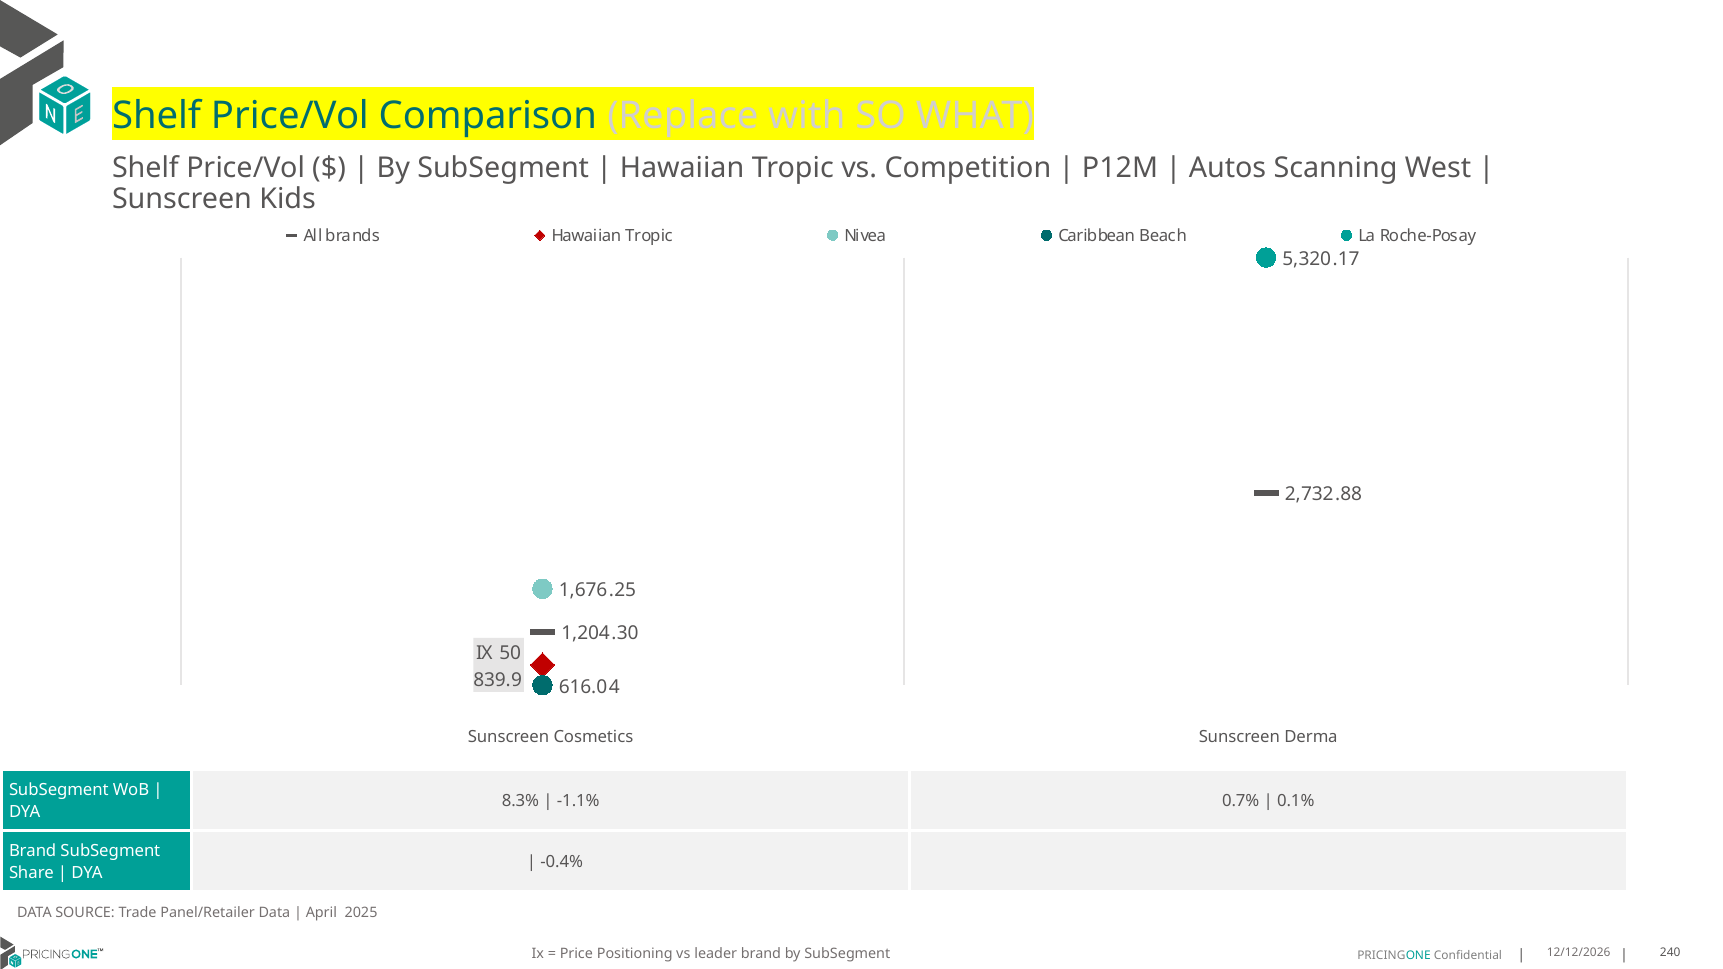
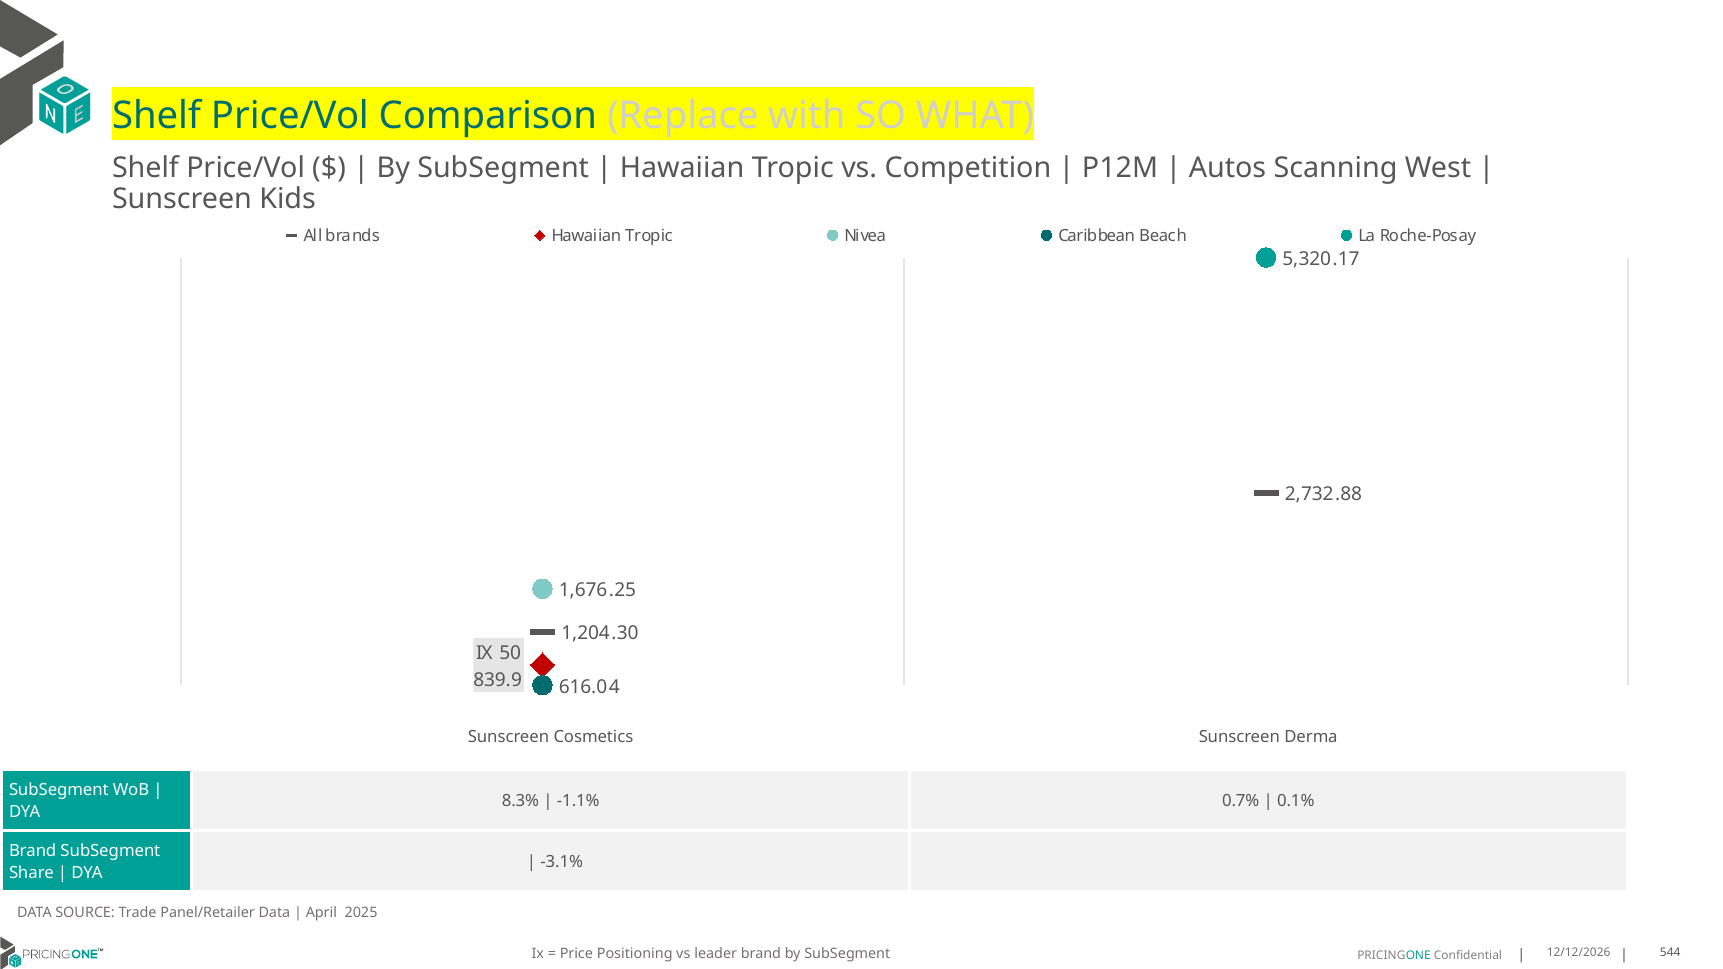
-0.4%: -0.4% -> -3.1%
240: 240 -> 544
